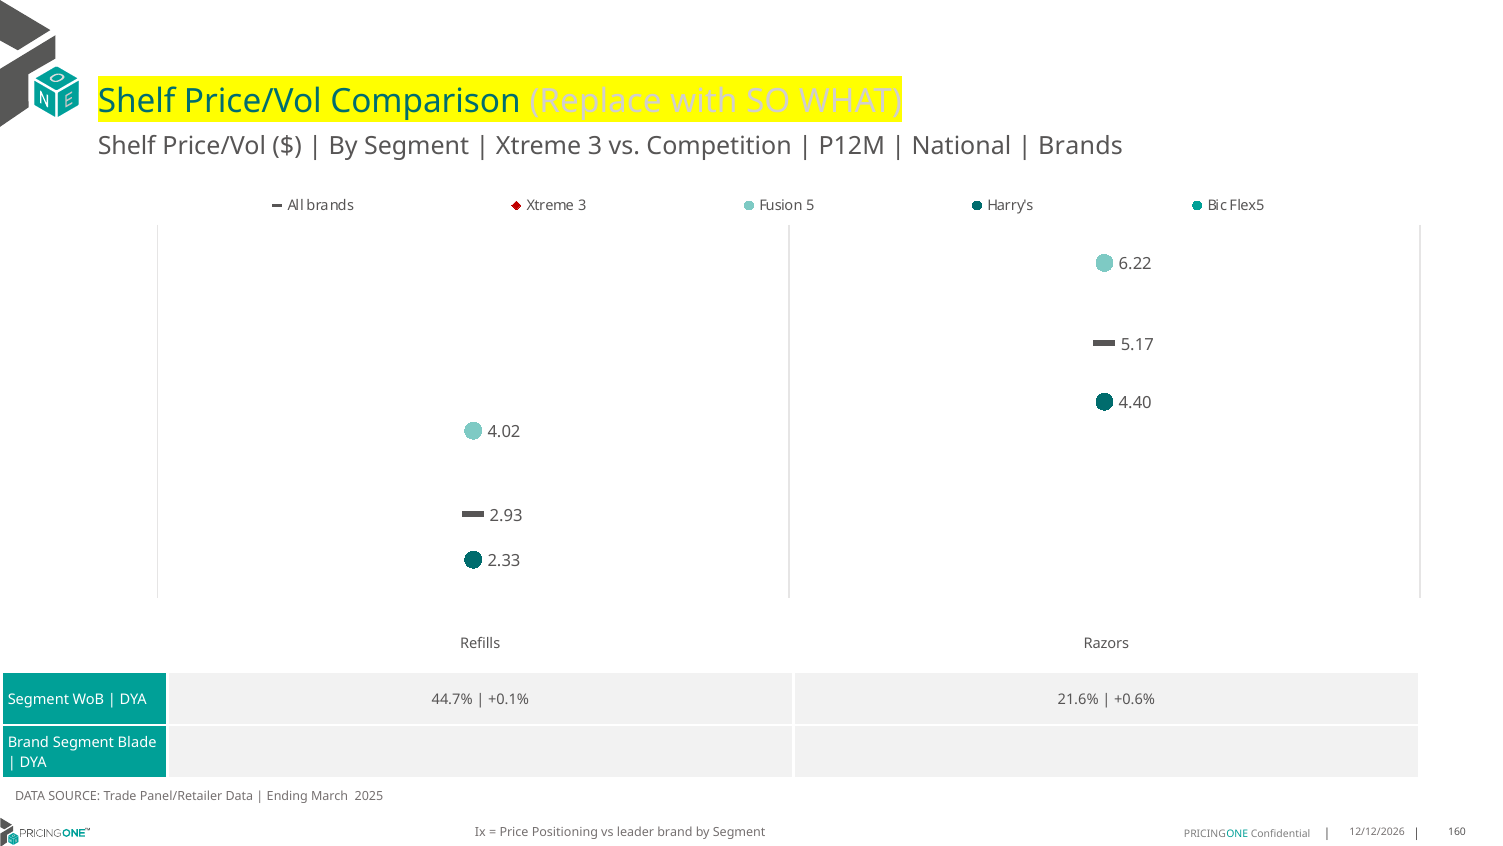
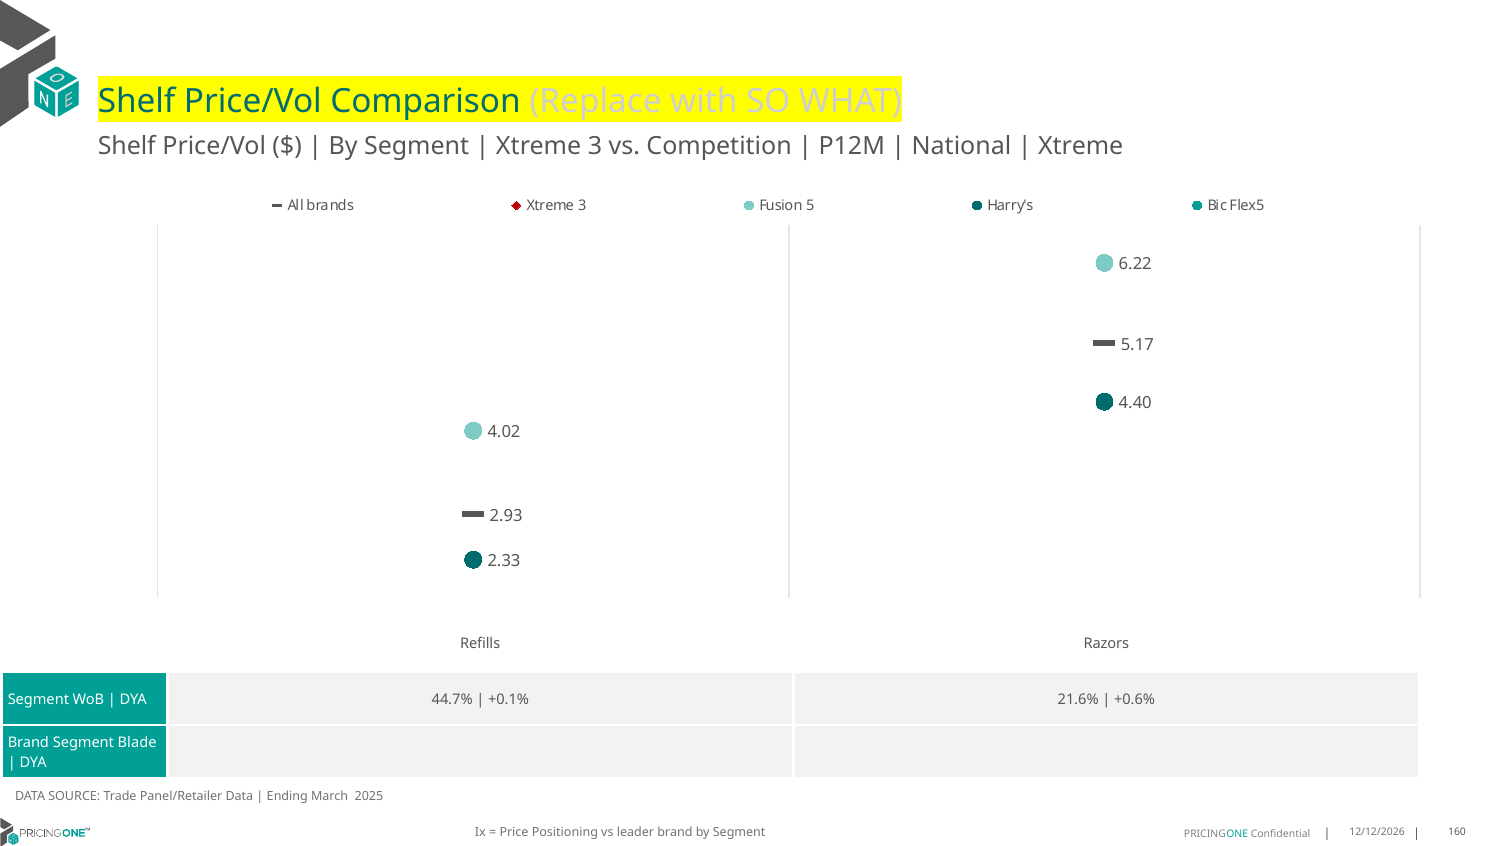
Brands at (1081, 147): Brands -> Xtreme
